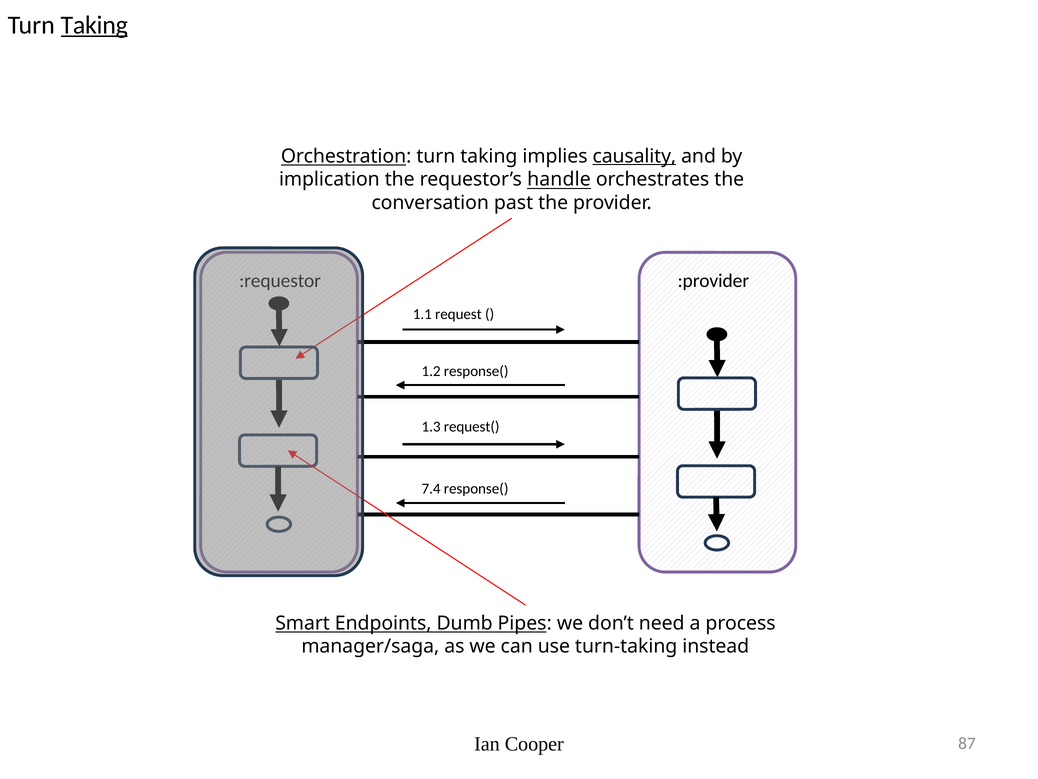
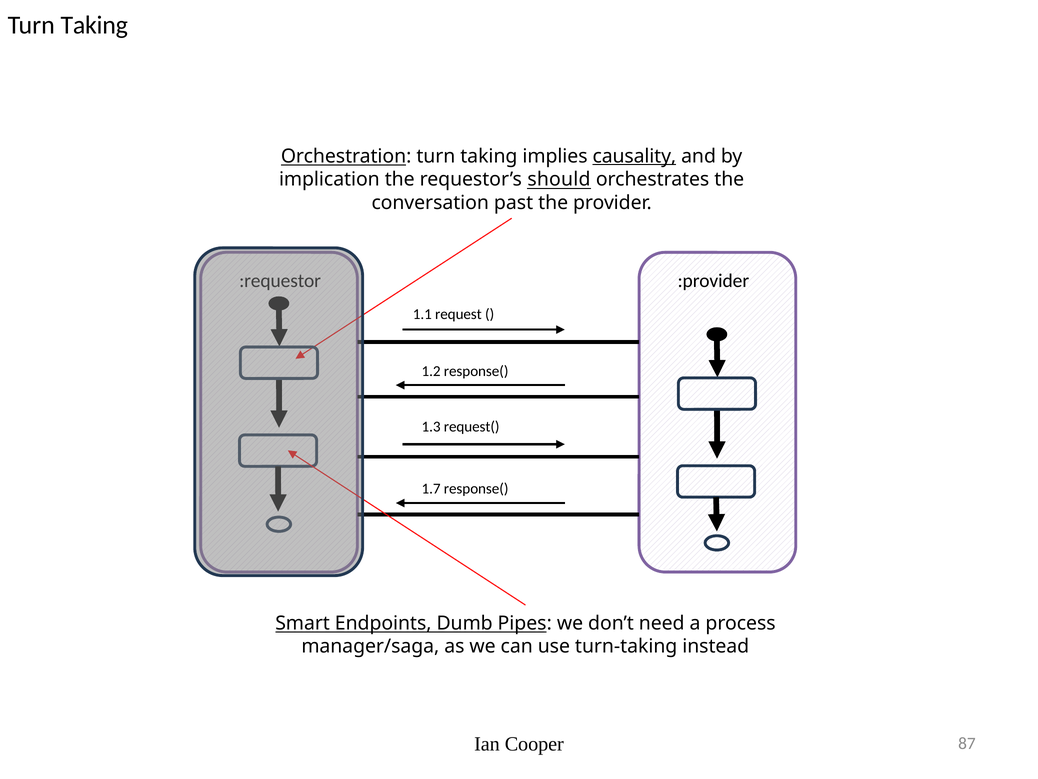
Taking at (94, 25) underline: present -> none
handle: handle -> should
7.4: 7.4 -> 1.7
